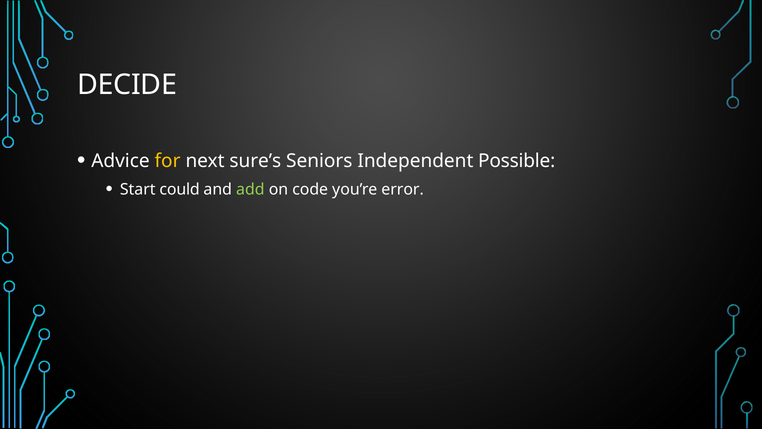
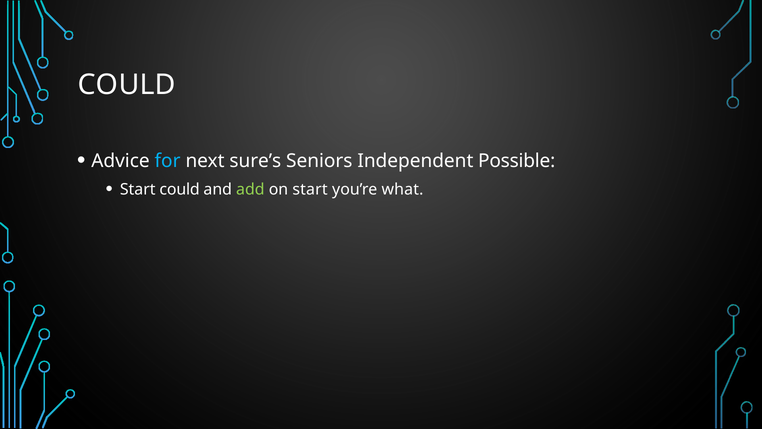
DECIDE at (127, 85): DECIDE -> COULD
for colour: yellow -> light blue
on code: code -> start
error: error -> what
